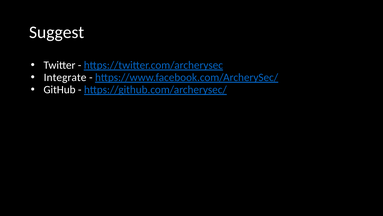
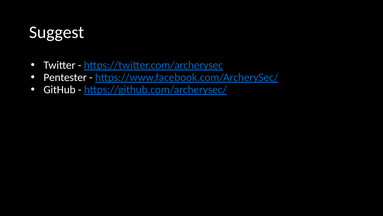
Integrate: Integrate -> Pentester
